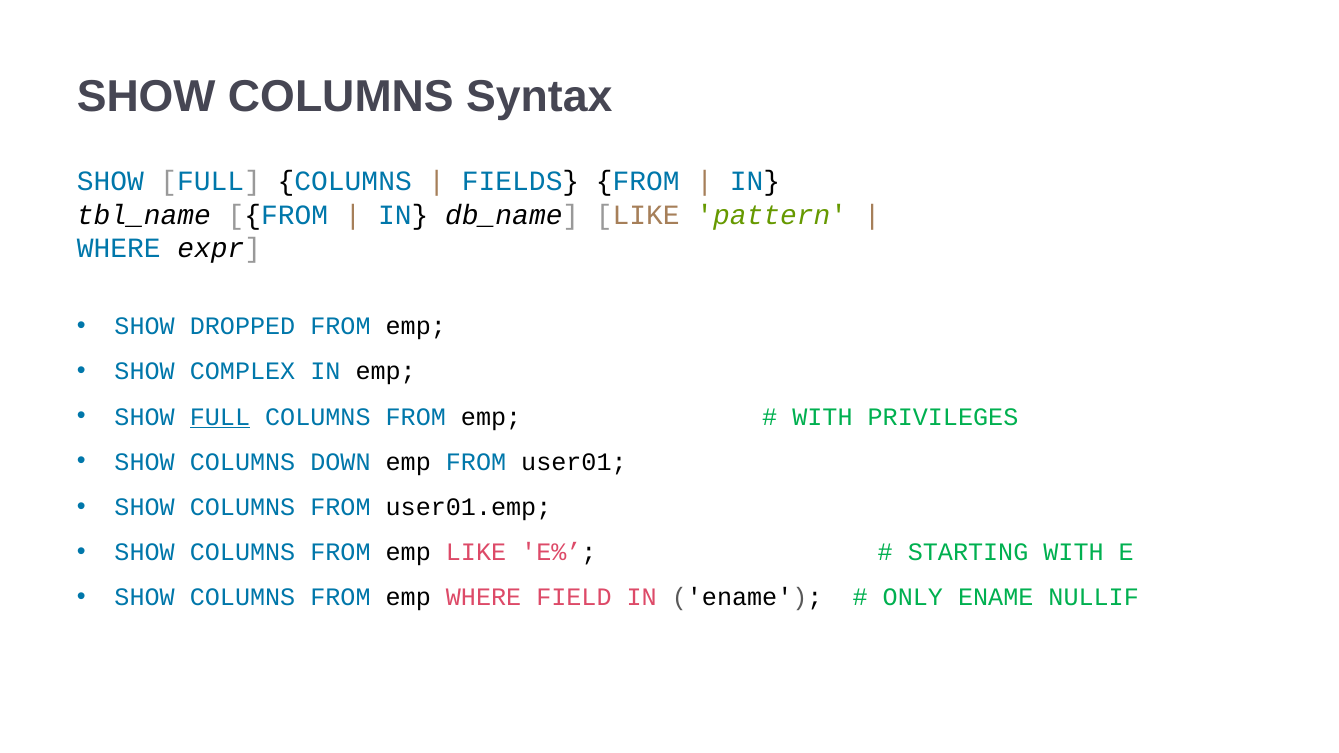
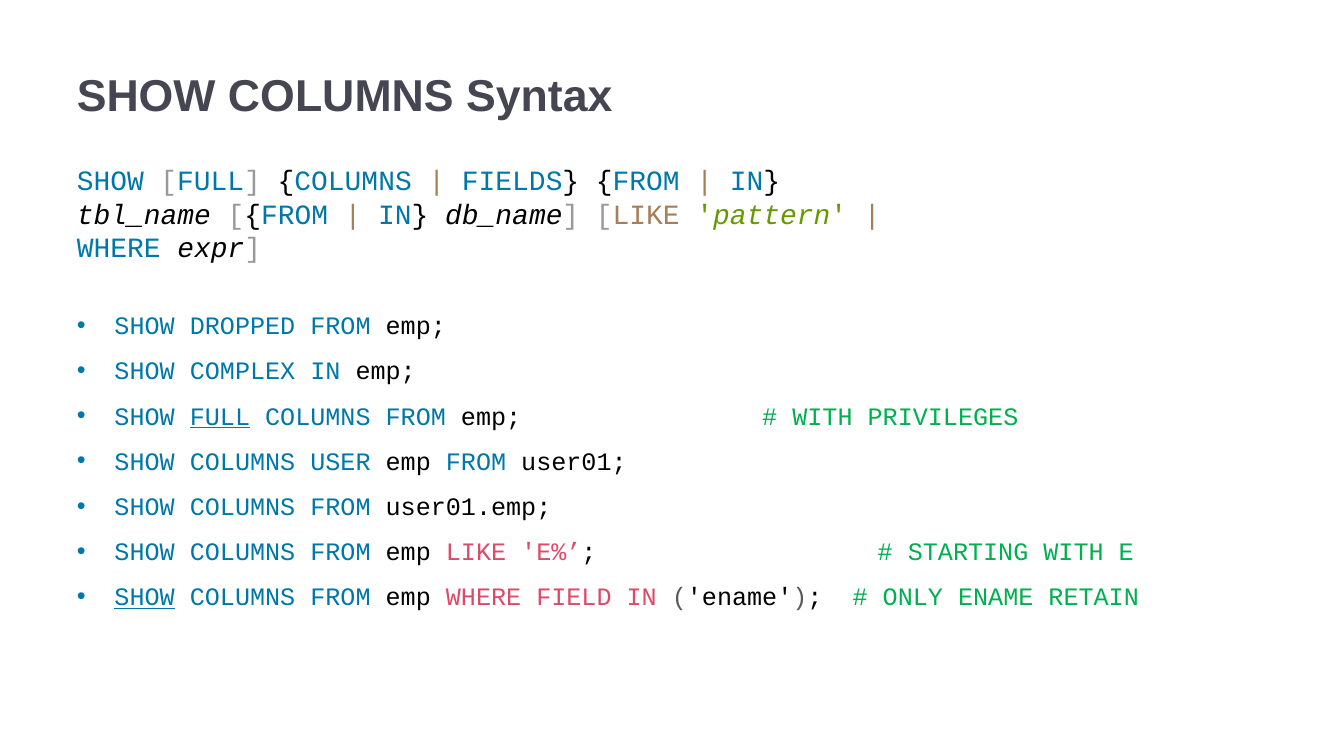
DOWN: DOWN -> USER
SHOW at (145, 598) underline: none -> present
NULLIF: NULLIF -> RETAIN
